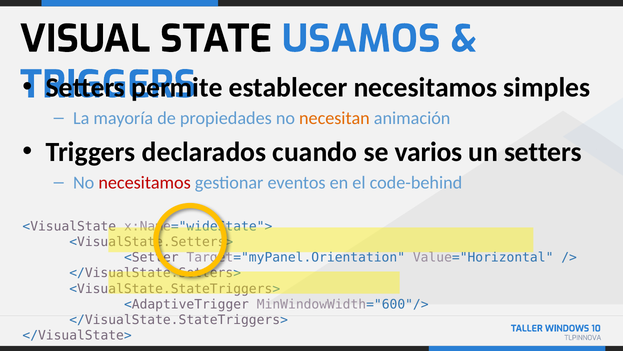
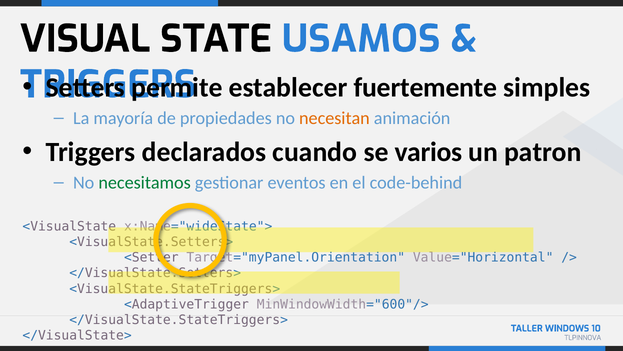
establecer necesitamos: necesitamos -> fuertemente
un setters: setters -> patron
necesitamos at (145, 182) colour: red -> green
